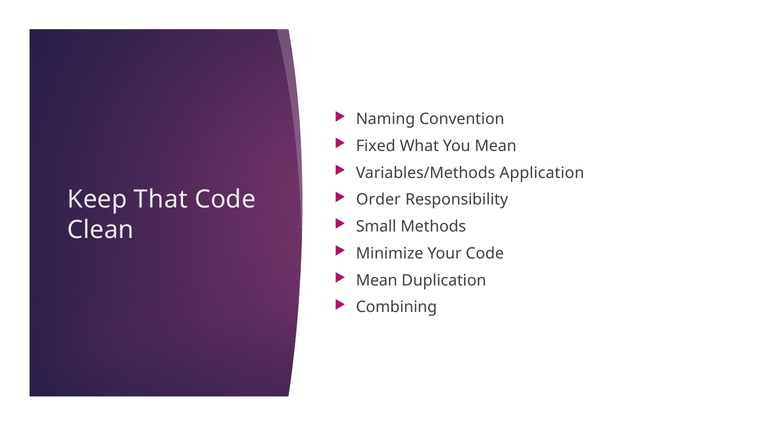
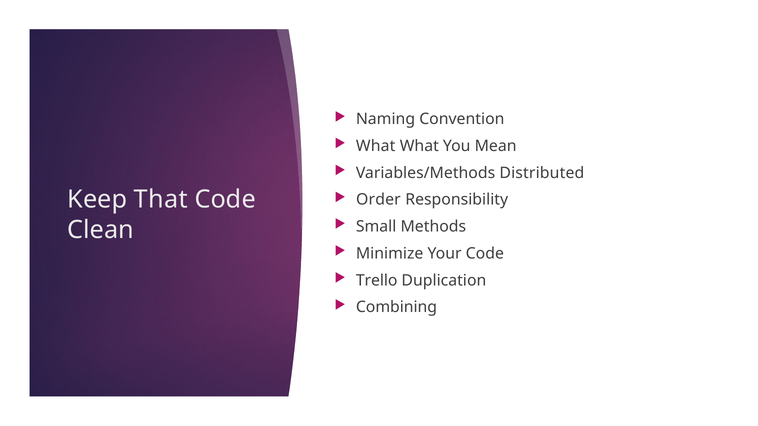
Fixed at (376, 146): Fixed -> What
Application: Application -> Distributed
Mean at (377, 281): Mean -> Trello
